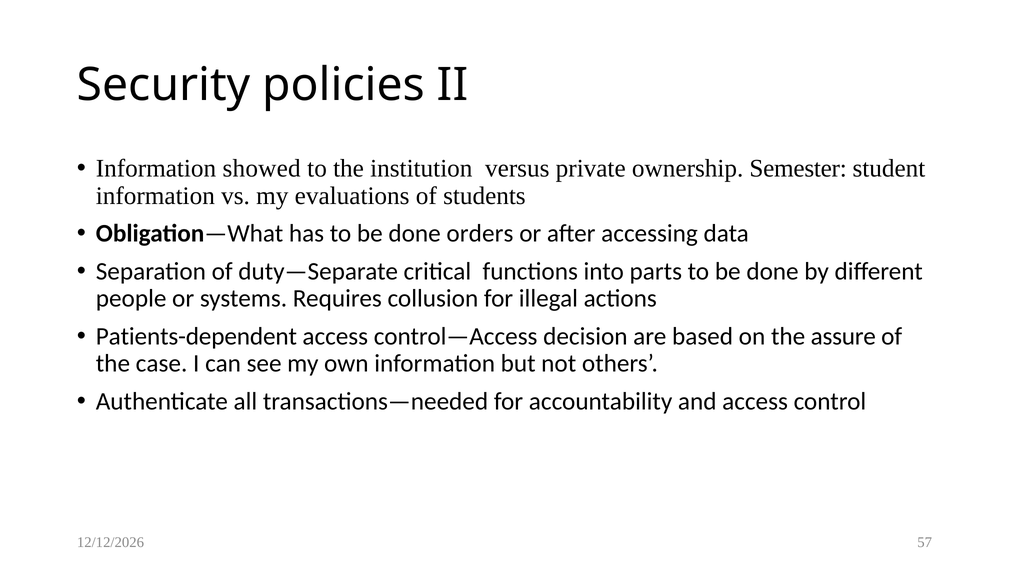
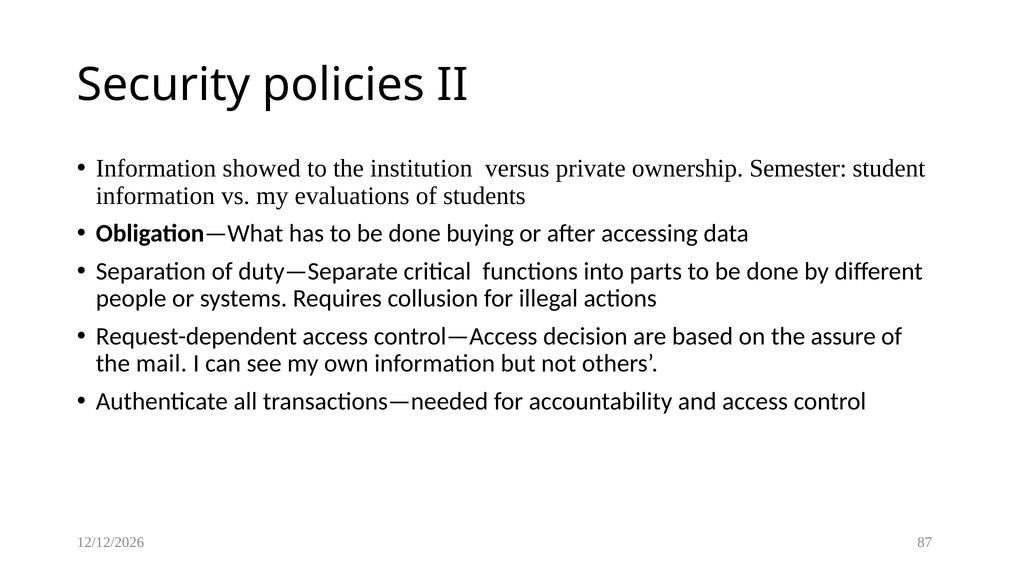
orders: orders -> buying
Patients-dependent: Patients-dependent -> Request-dependent
case: case -> mail
57: 57 -> 87
